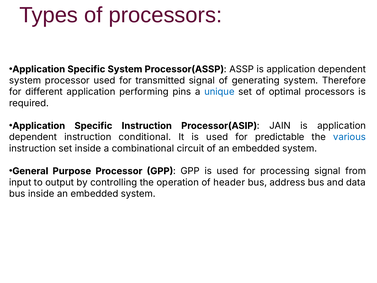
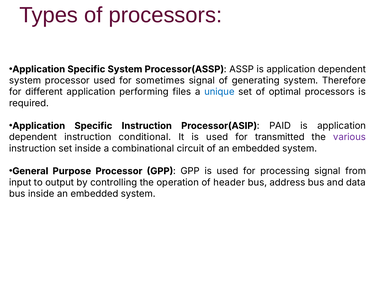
transmitted: transmitted -> sometimes
pins: pins -> files
JAIN: JAIN -> PAID
predictable: predictable -> transmitted
various colour: blue -> purple
